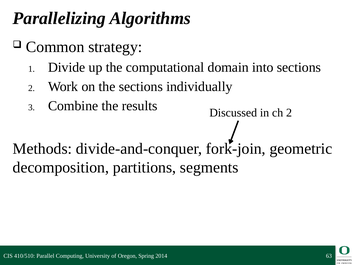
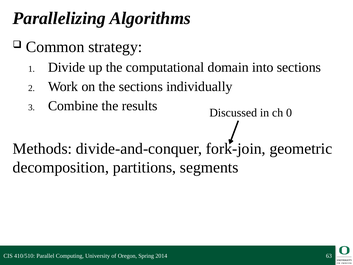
ch 2: 2 -> 0
